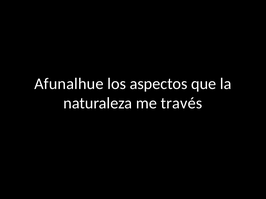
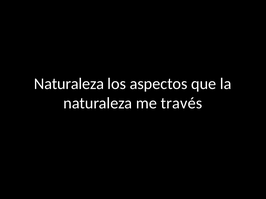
Afunalhue at (69, 84): Afunalhue -> Naturaleza
